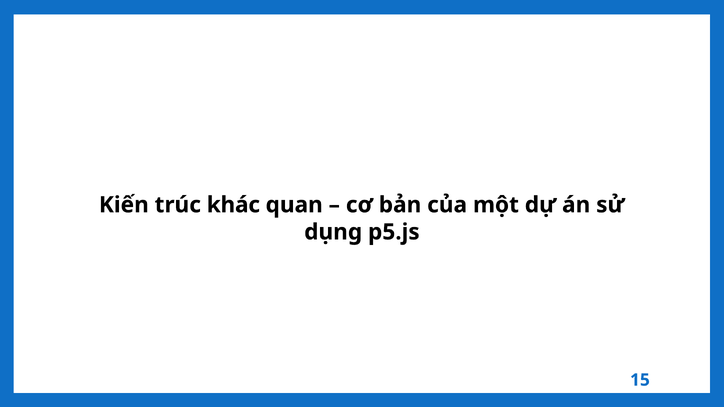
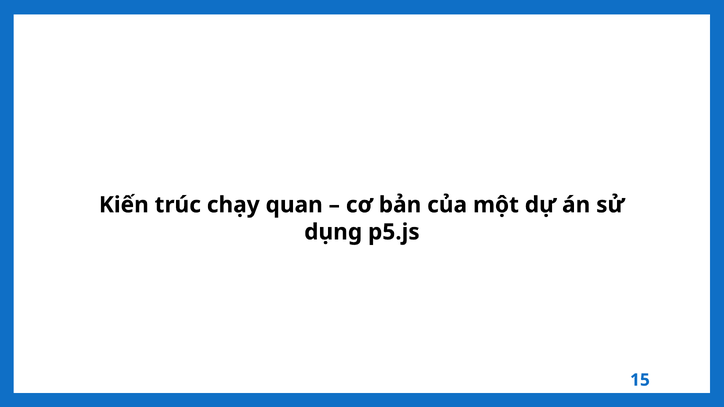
khác: khác -> chạy
